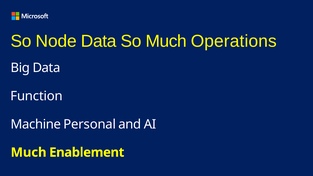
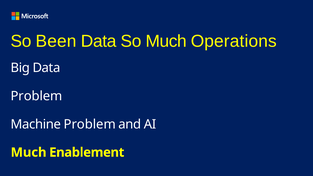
Node: Node -> Been
Function at (37, 96): Function -> Problem
Machine Personal: Personal -> Problem
